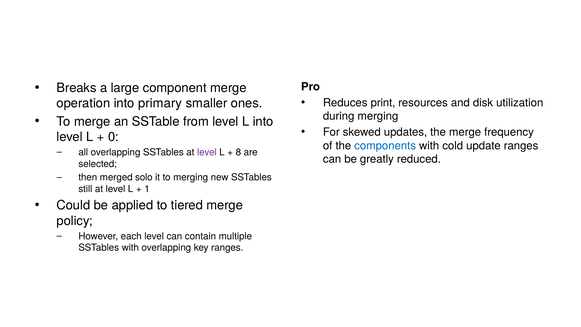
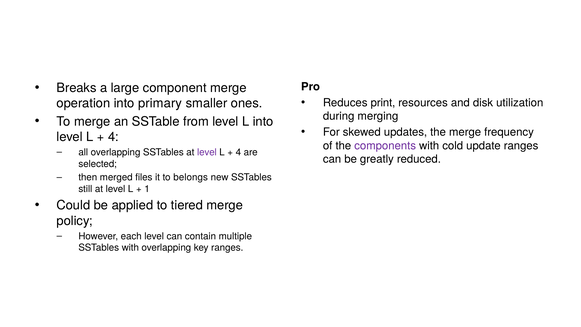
0 at (113, 137): 0 -> 4
components colour: blue -> purple
8 at (238, 152): 8 -> 4
solo: solo -> files
to merging: merging -> belongs
